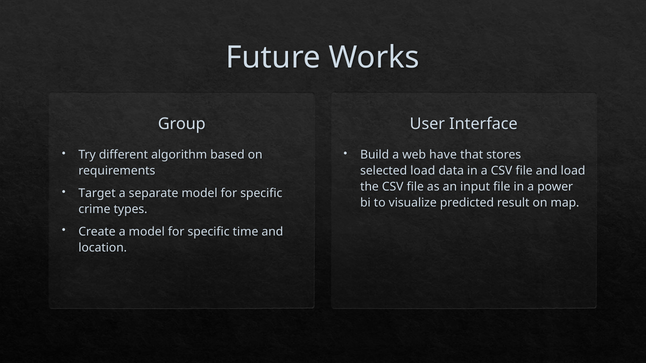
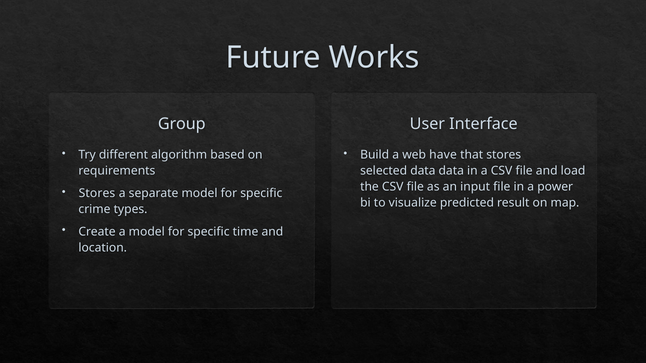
selected load: load -> data
Target at (97, 194): Target -> Stores
